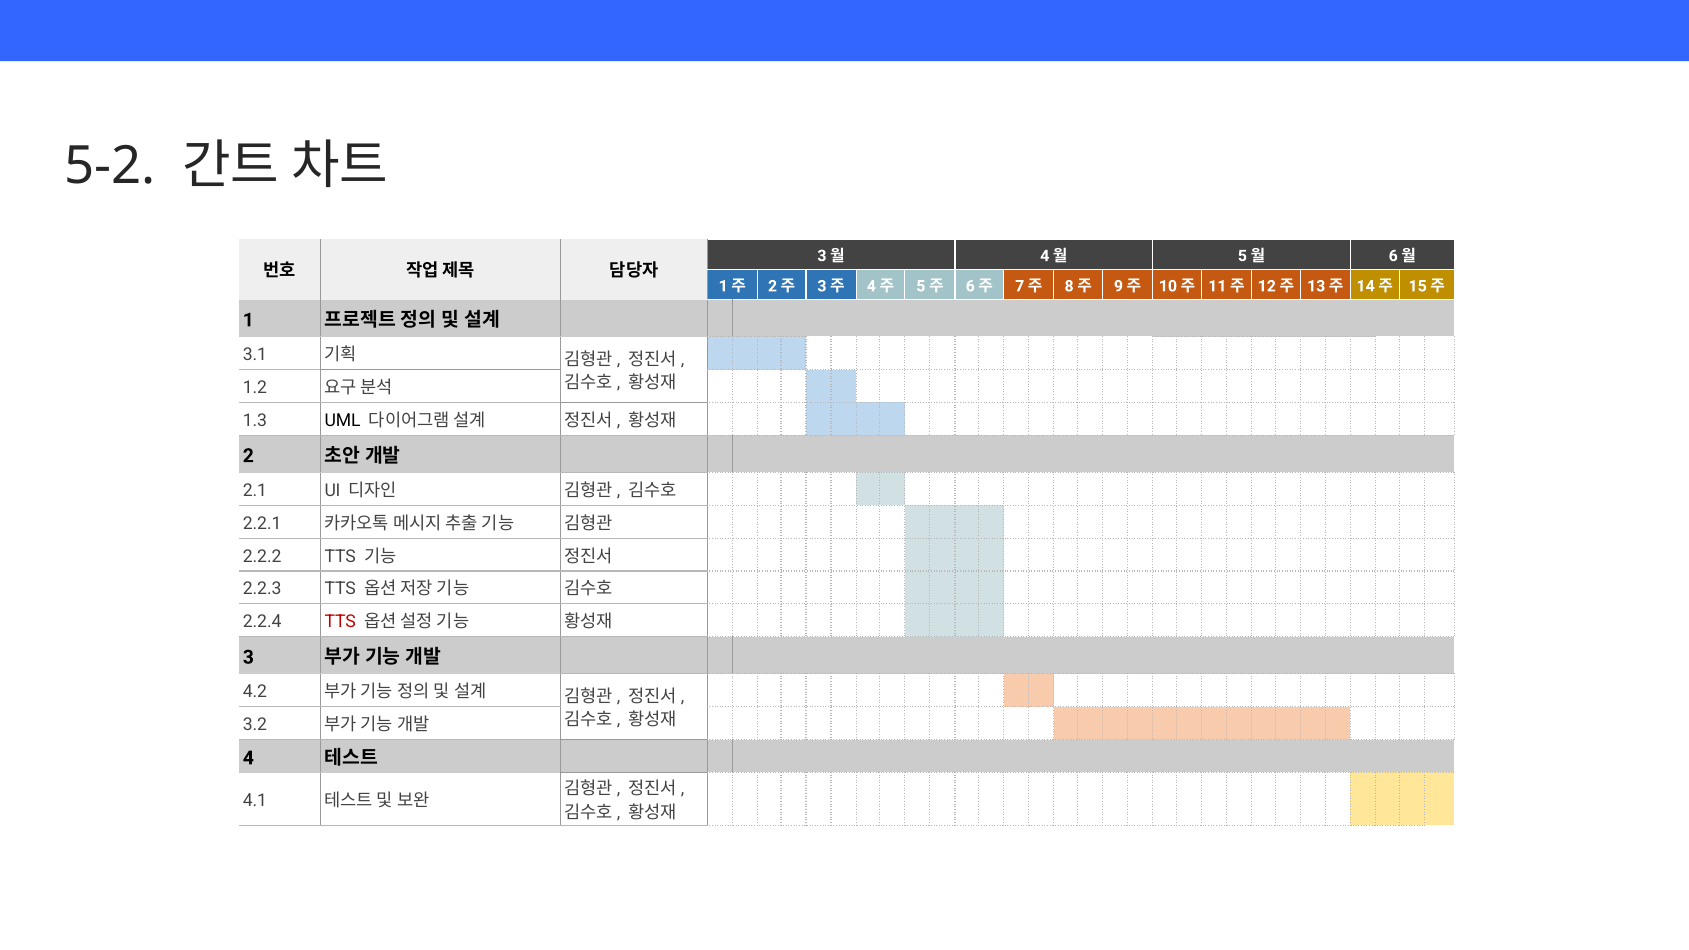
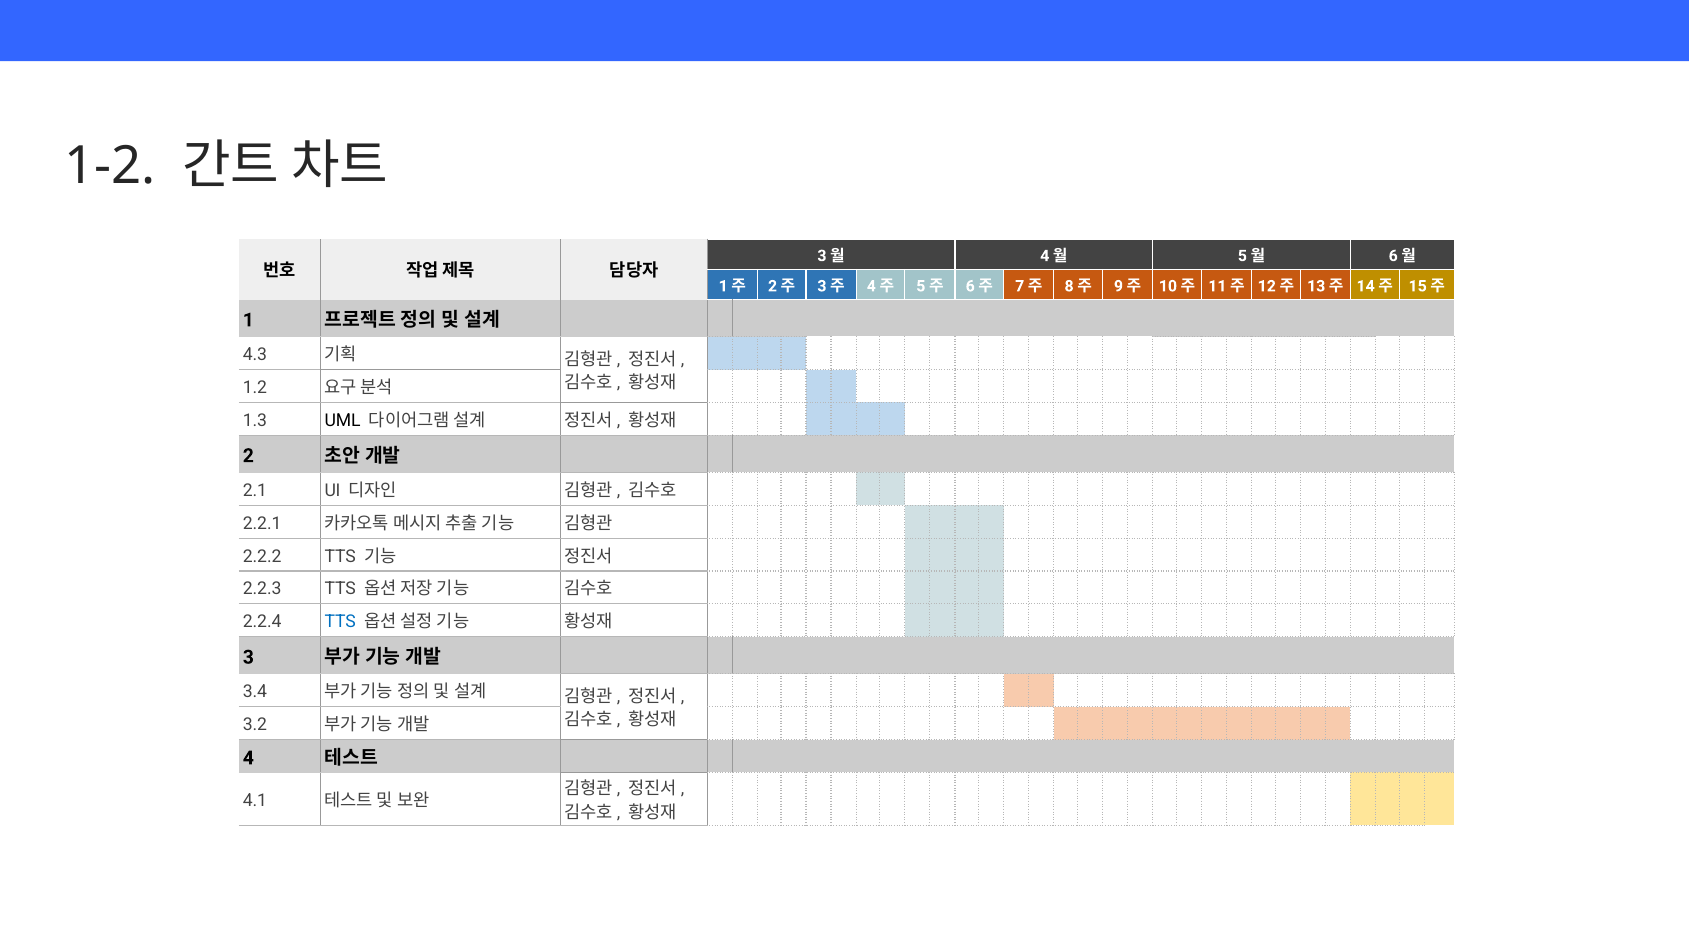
5-2: 5-2 -> 1-2
3.1: 3.1 -> 4.3
TTS at (340, 622) colour: red -> blue
4.2: 4.2 -> 3.4
